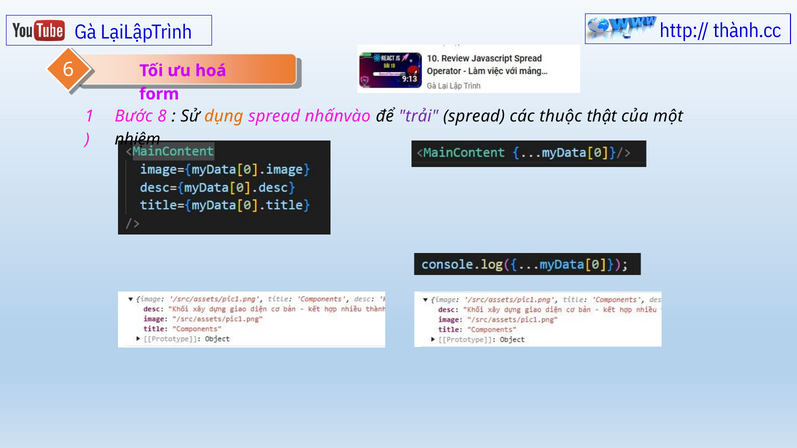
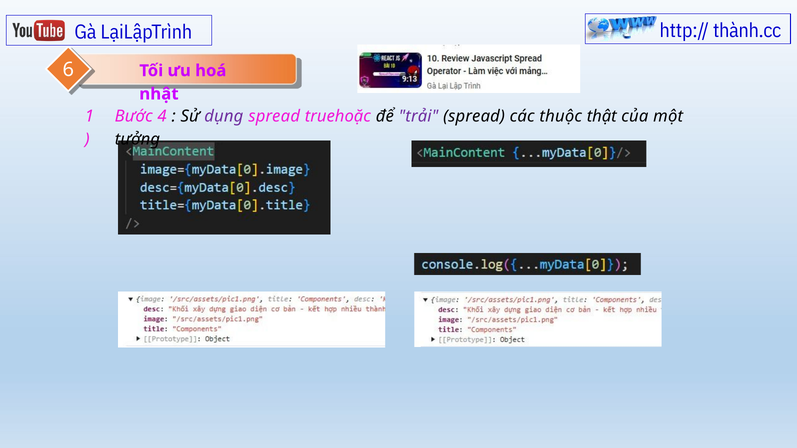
form: form -> nhật
8: 8 -> 4
dụng colour: orange -> purple
nhấnvào: nhấnvào -> truehoặc
nhiệm: nhiệm -> tưởng
